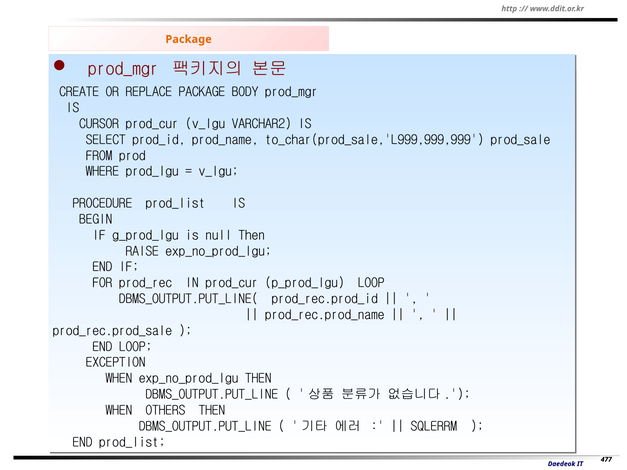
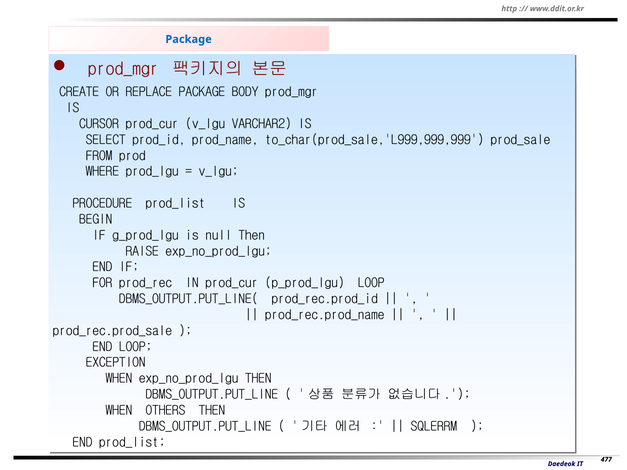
Package at (189, 39) colour: orange -> blue
